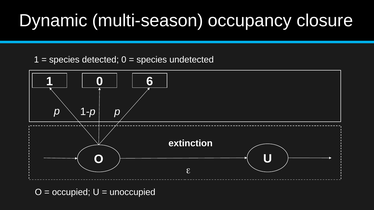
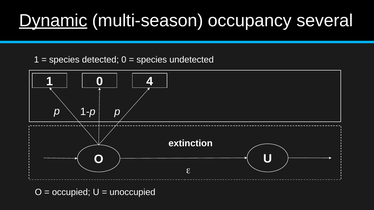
Dynamic underline: none -> present
closure: closure -> several
6: 6 -> 4
